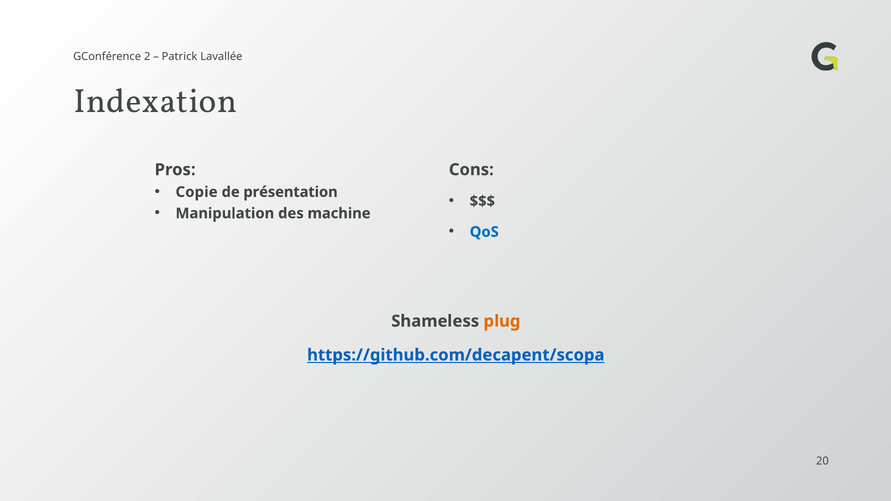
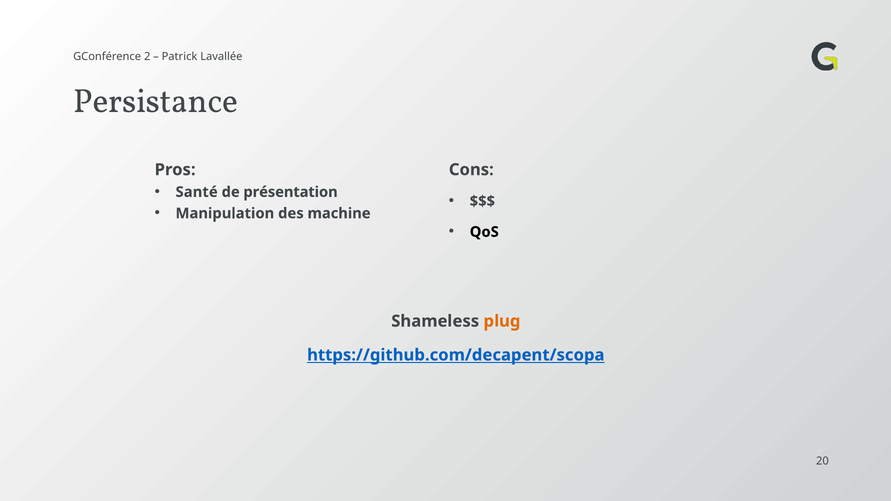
Indexation: Indexation -> Persistance
Copie: Copie -> Santé
QoS colour: blue -> black
